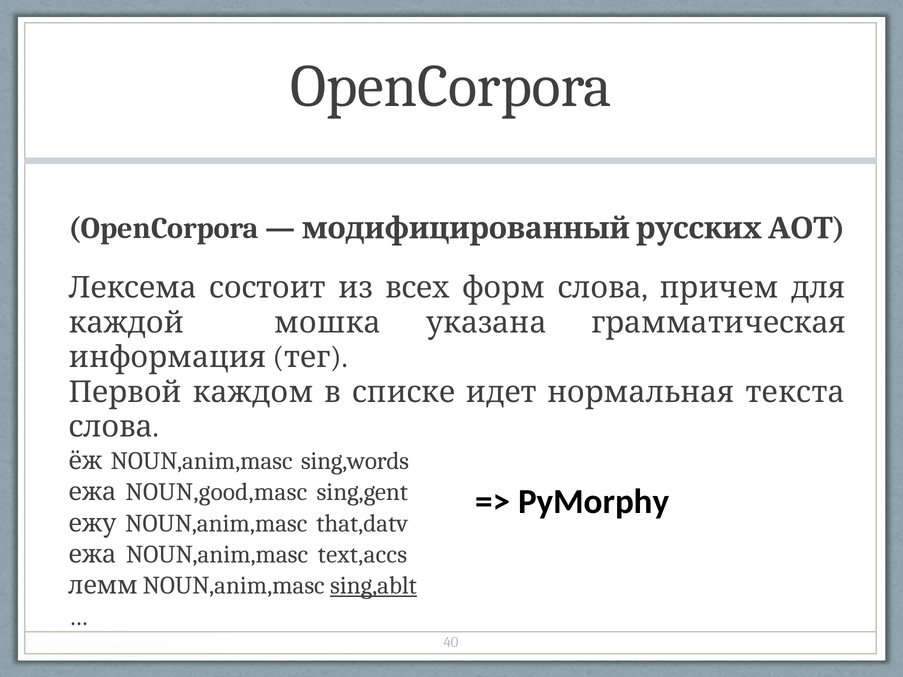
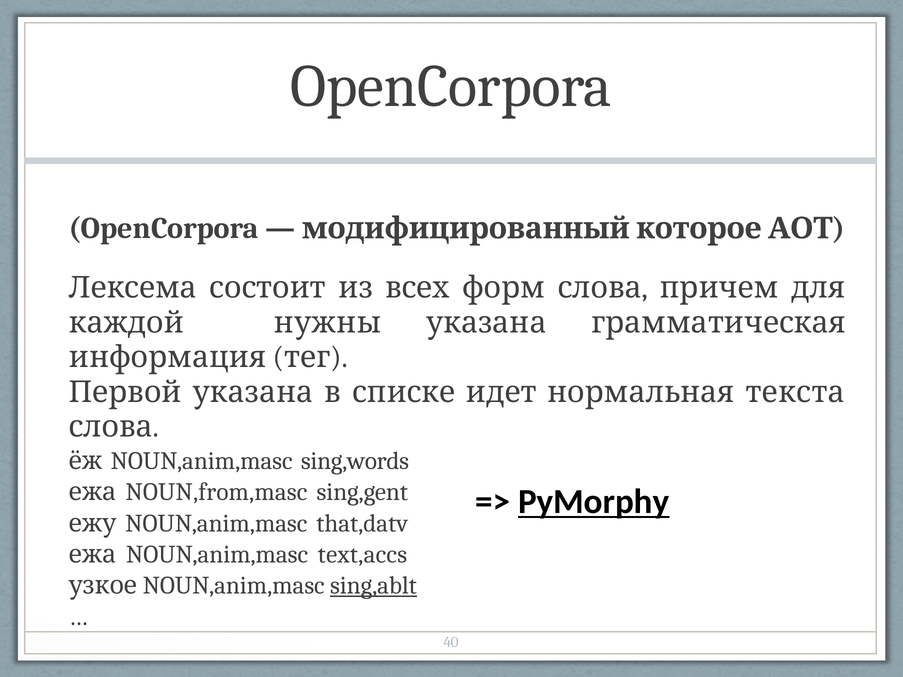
русских: русских -> которое
мошка: мошка -> нужны
Первой каждом: каждом -> указана
NOUN,good,masc: NOUN,good,masc -> NOUN,from,masc
PyMorphy underline: none -> present
лемм: лемм -> узкое
